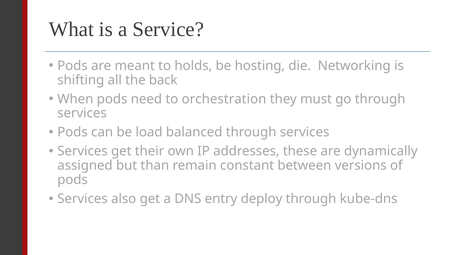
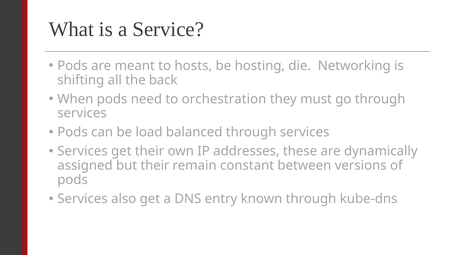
holds: holds -> hosts
but than: than -> their
deploy: deploy -> known
